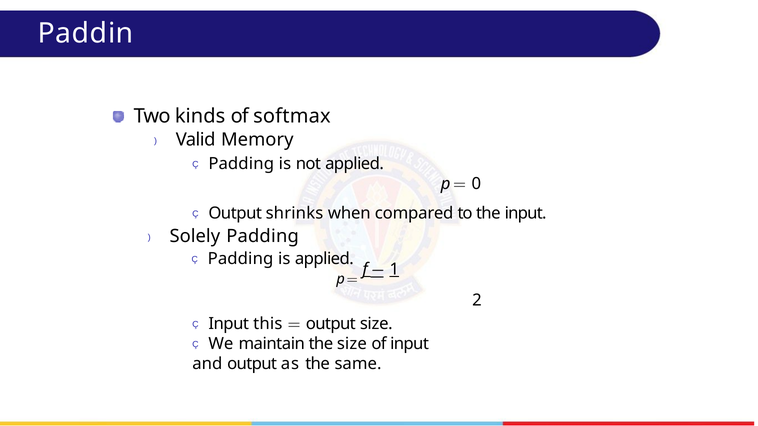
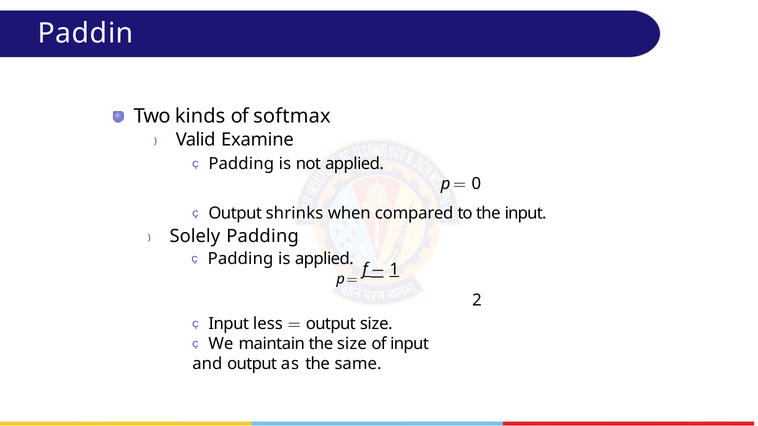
Memory: Memory -> Examine
this: this -> less
